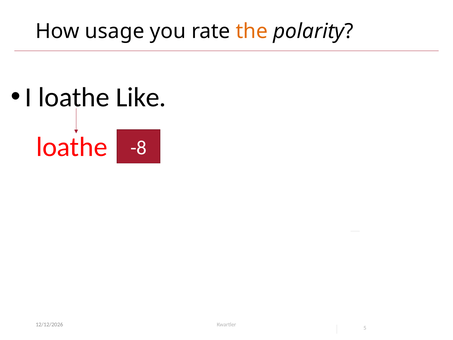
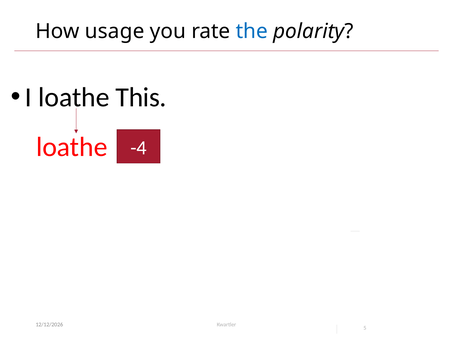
the colour: orange -> blue
Like: Like -> This
-8: -8 -> -4
